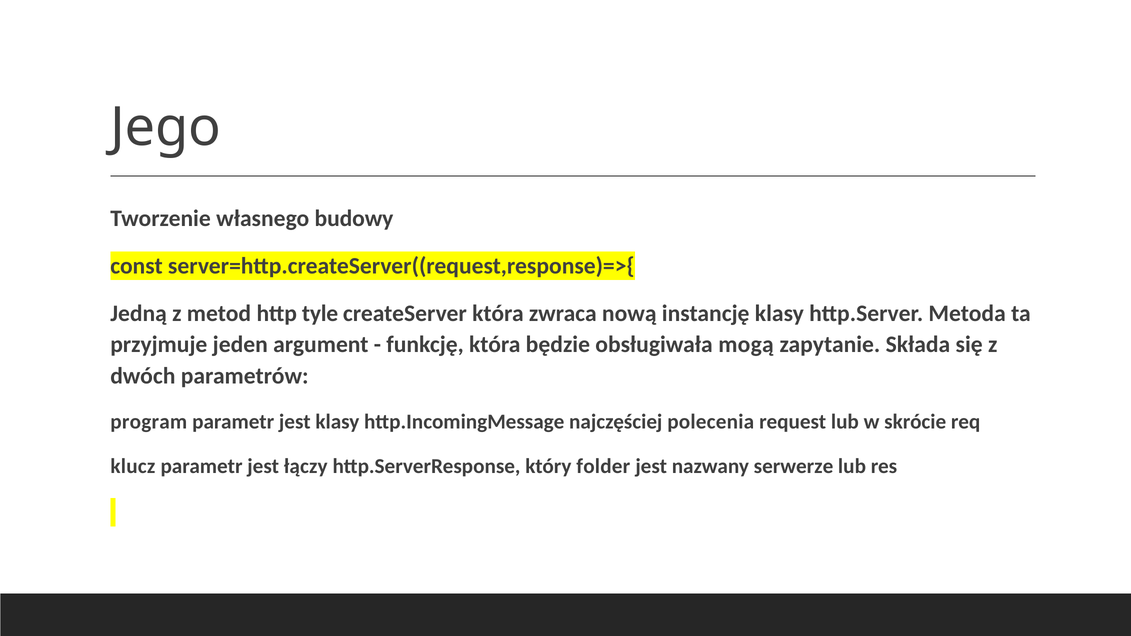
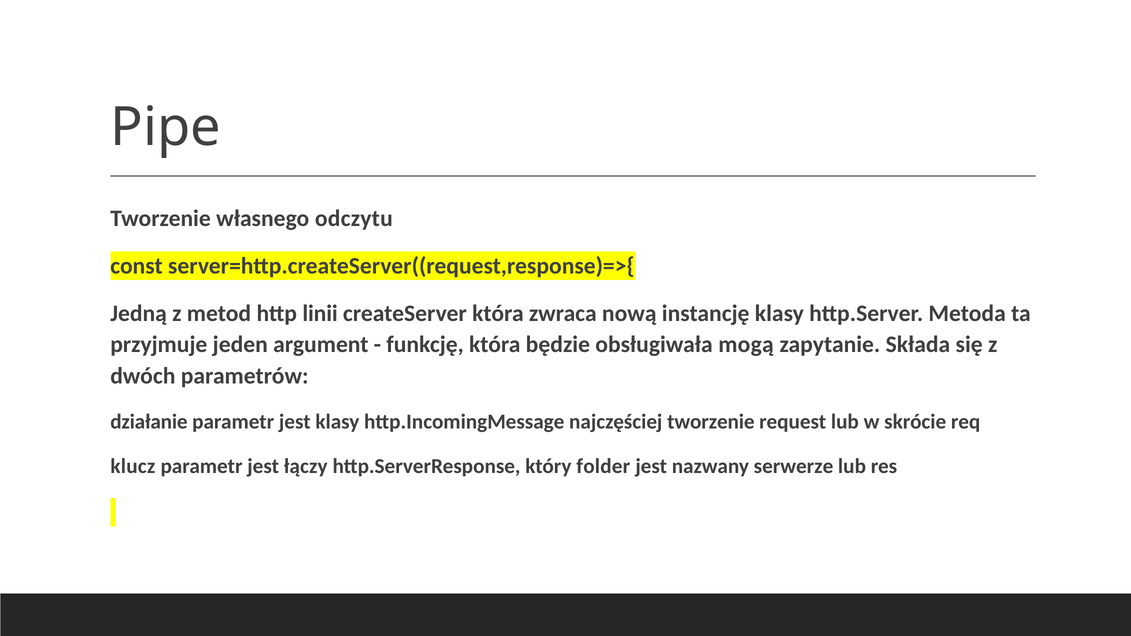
Jego: Jego -> Pipe
budowy: budowy -> odczytu
tyle: tyle -> linii
program: program -> działanie
najczęściej polecenia: polecenia -> tworzenie
